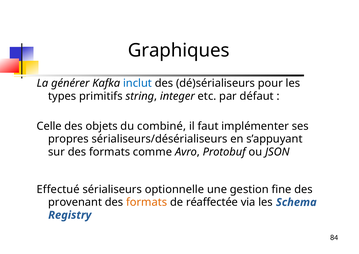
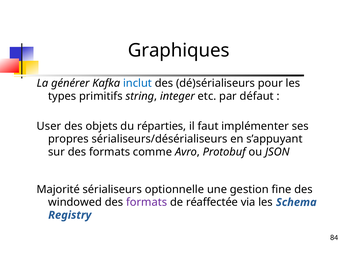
Celle: Celle -> User
combiné: combiné -> réparties
Effectué: Effectué -> Majorité
provenant: provenant -> windowed
formats at (147, 202) colour: orange -> purple
